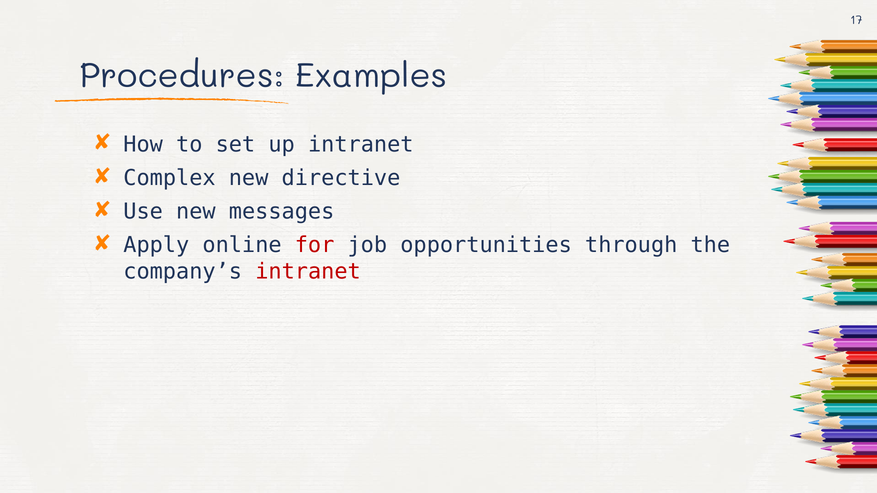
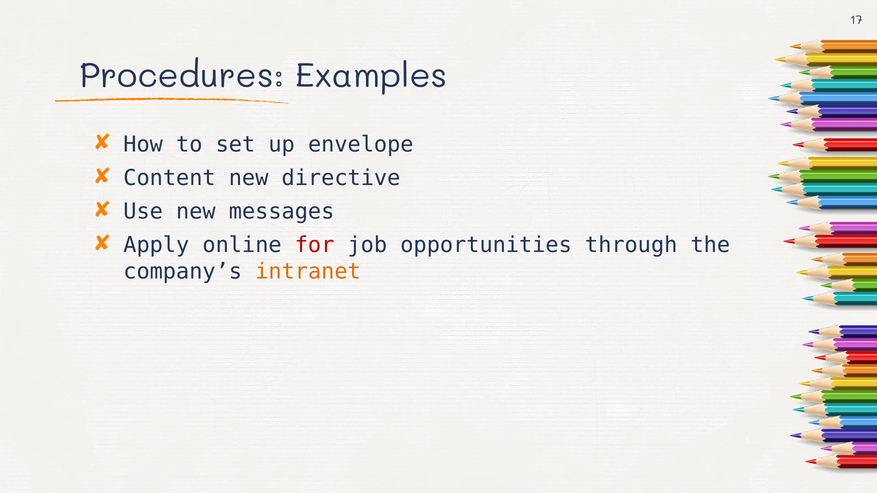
up intranet: intranet -> envelope
Complex: Complex -> Content
intranet at (308, 272) colour: red -> orange
